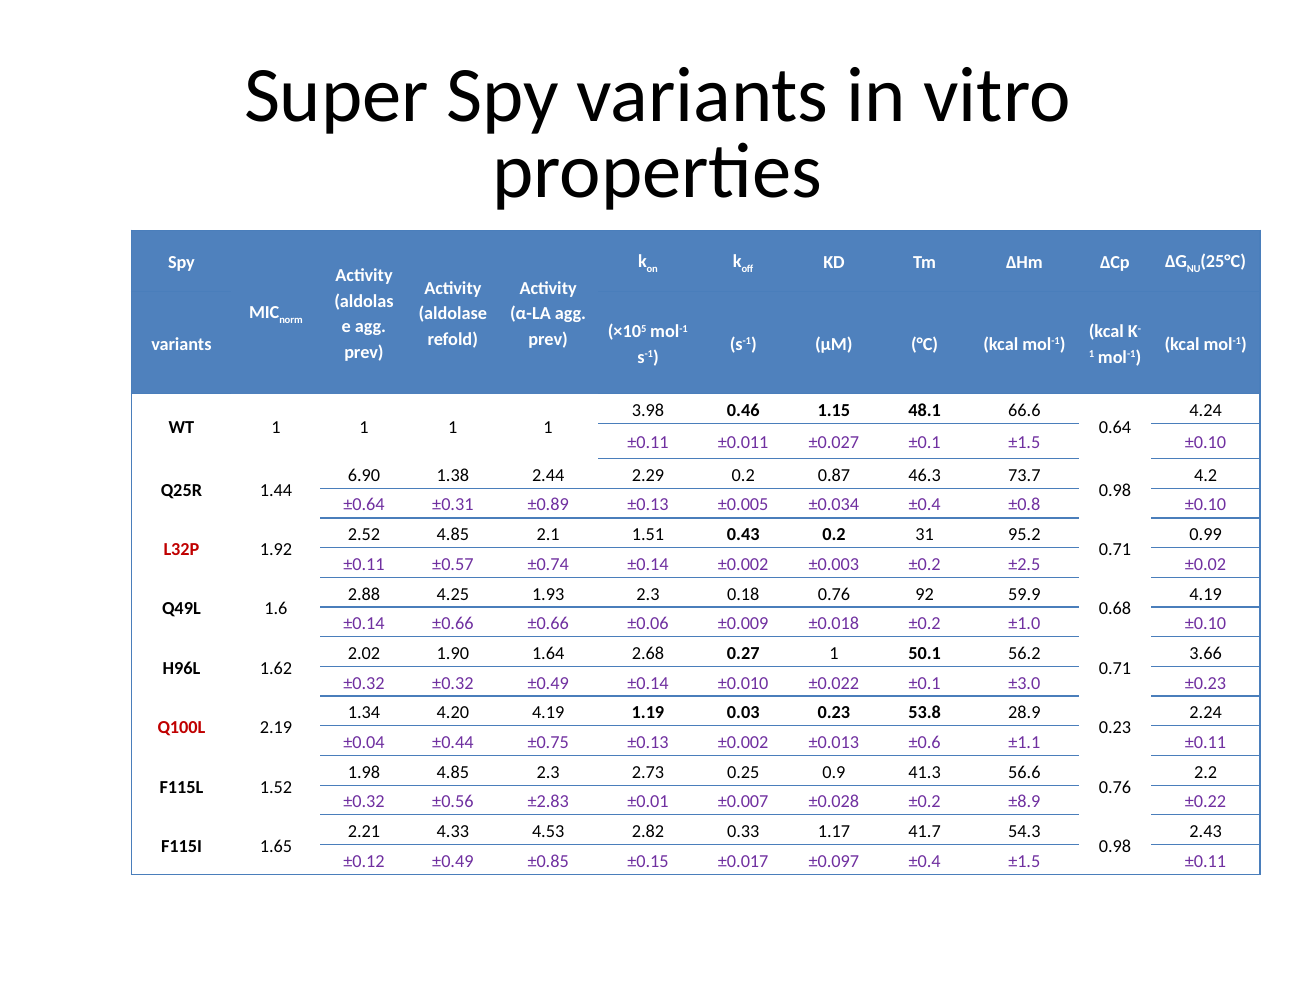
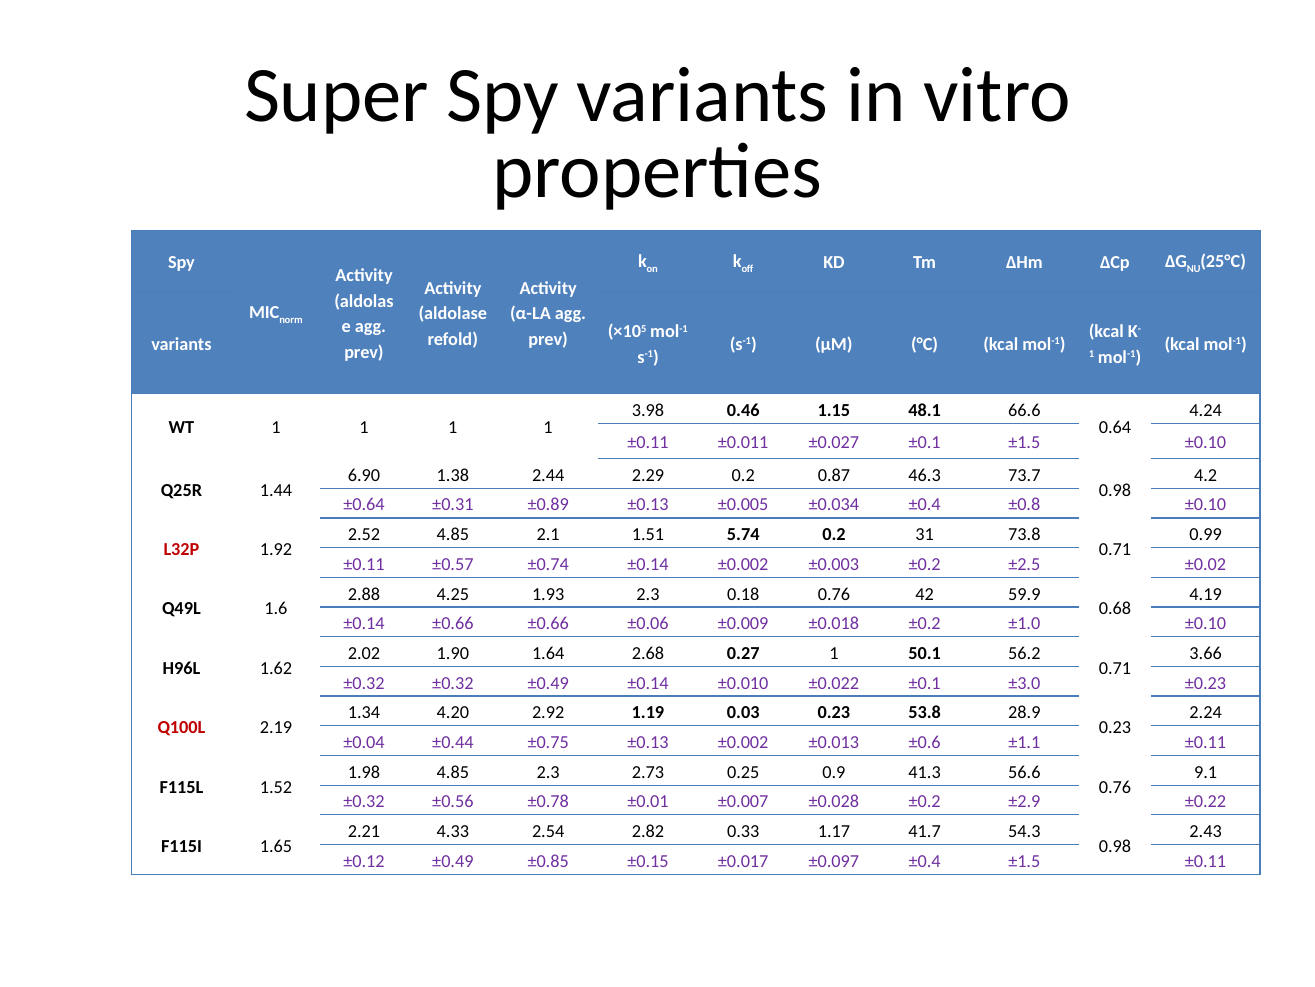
0.43: 0.43 -> 5.74
95.2: 95.2 -> 73.8
92: 92 -> 42
4.20 4.19: 4.19 -> 2.92
2.2: 2.2 -> 9.1
±2.83: ±2.83 -> ±0.78
±8.9: ±8.9 -> ±2.9
4.53: 4.53 -> 2.54
